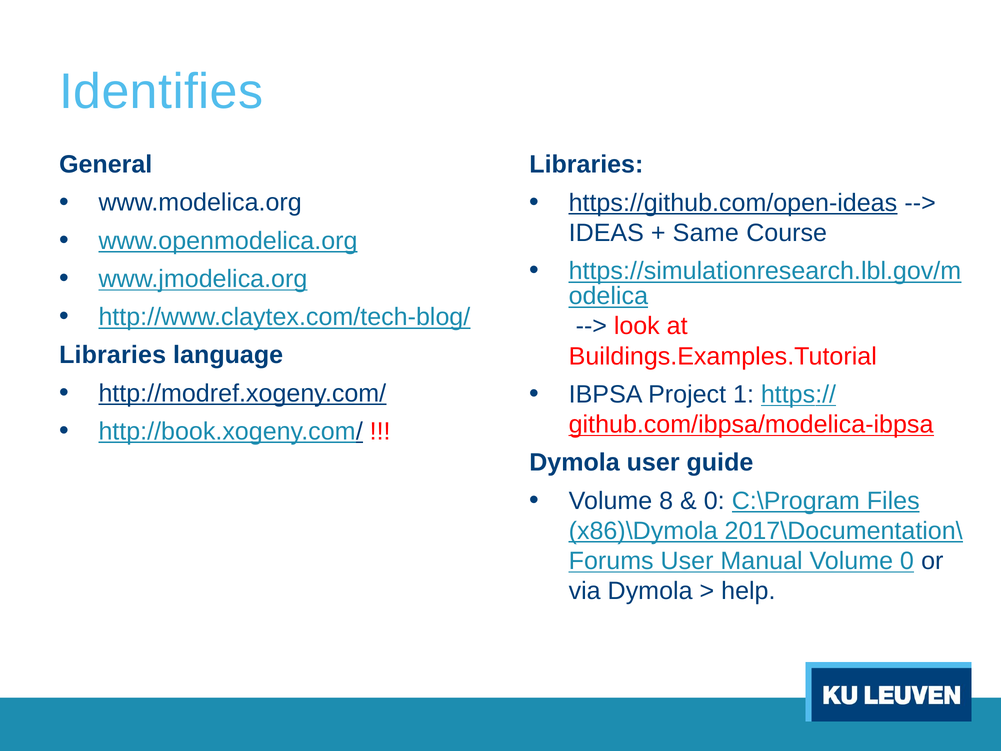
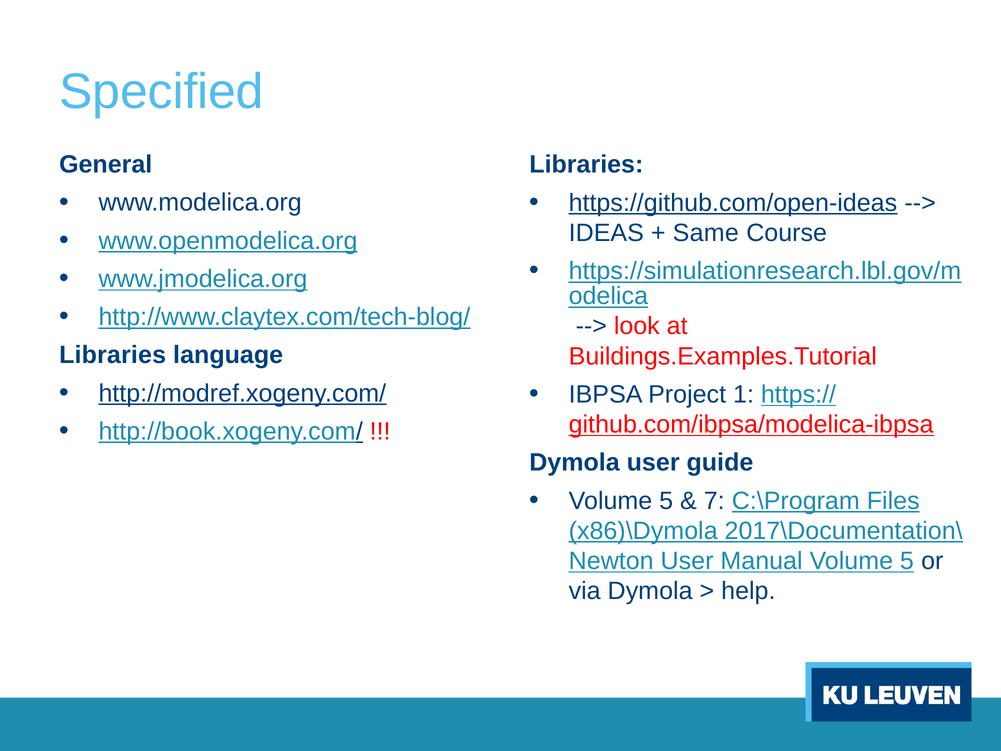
Identifies: Identifies -> Specified
8 at (666, 501): 8 -> 5
0 at (714, 501): 0 -> 7
Forums: Forums -> Newton
Manual Volume 0: 0 -> 5
